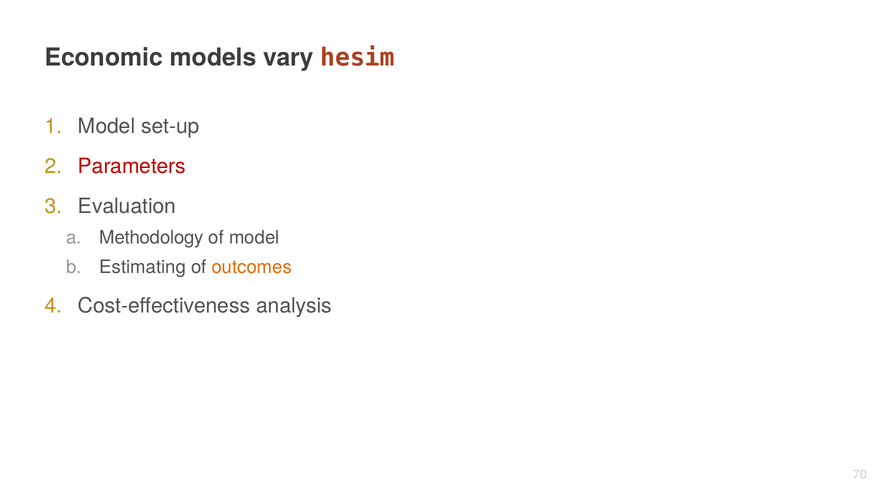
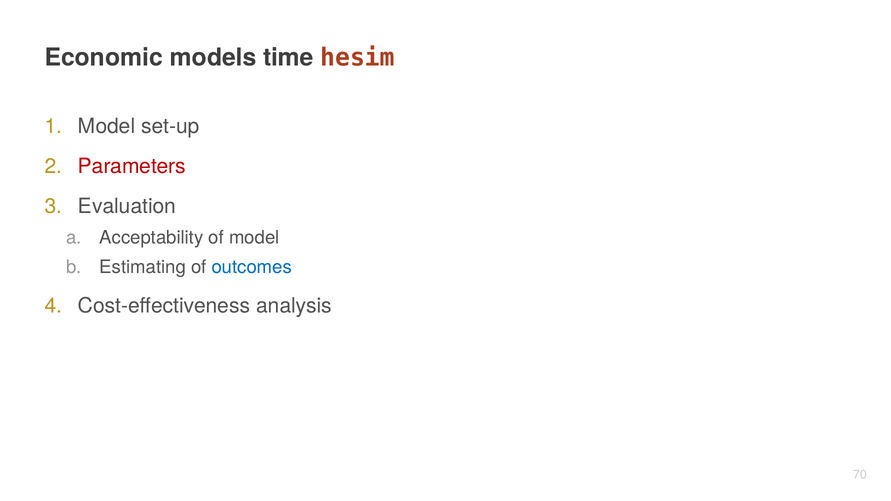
vary: vary -> time
Methodology: Methodology -> Acceptability
outcomes colour: orange -> blue
